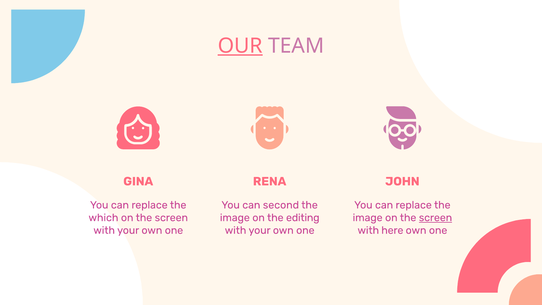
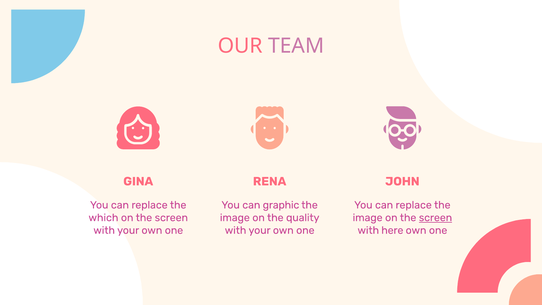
OUR underline: present -> none
second: second -> graphic
editing: editing -> quality
